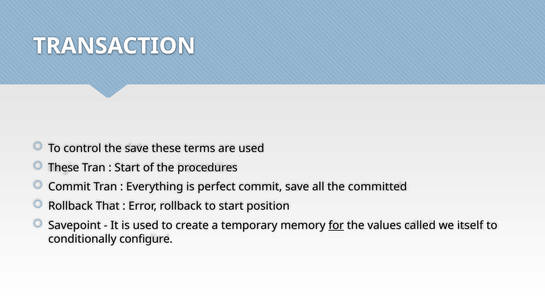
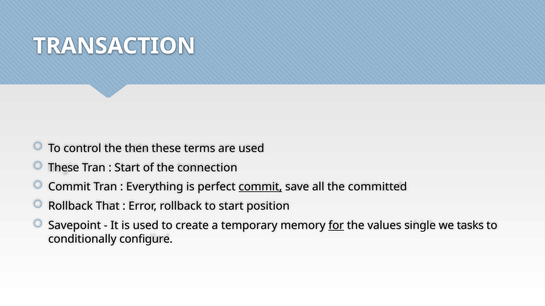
the save: save -> then
procedures: procedures -> connection
commit at (260, 187) underline: none -> present
called: called -> single
itself: itself -> tasks
